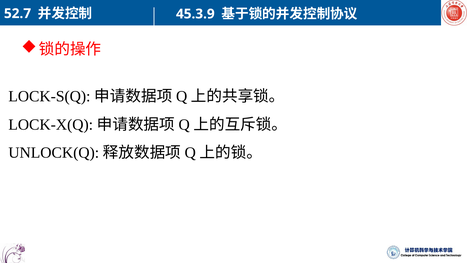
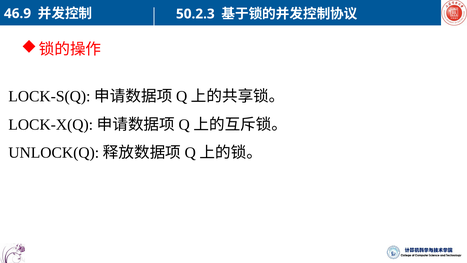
52.7: 52.7 -> 46.9
45.3.9: 45.3.9 -> 50.2.3
